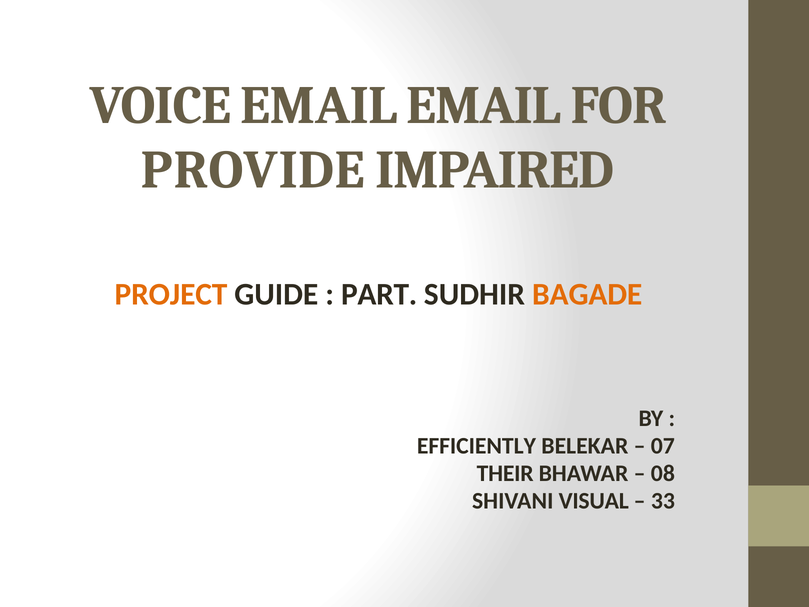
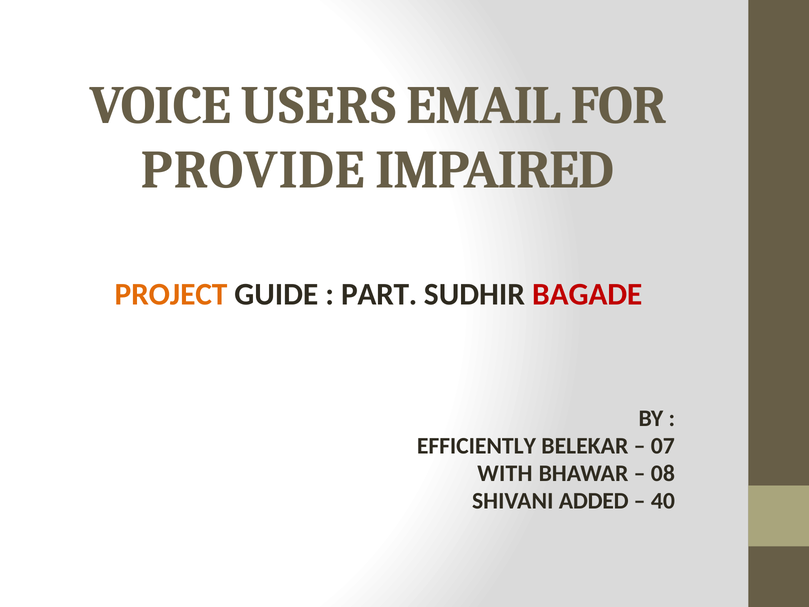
VOICE EMAIL: EMAIL -> USERS
BAGADE colour: orange -> red
THEIR: THEIR -> WITH
VISUAL: VISUAL -> ADDED
33: 33 -> 40
